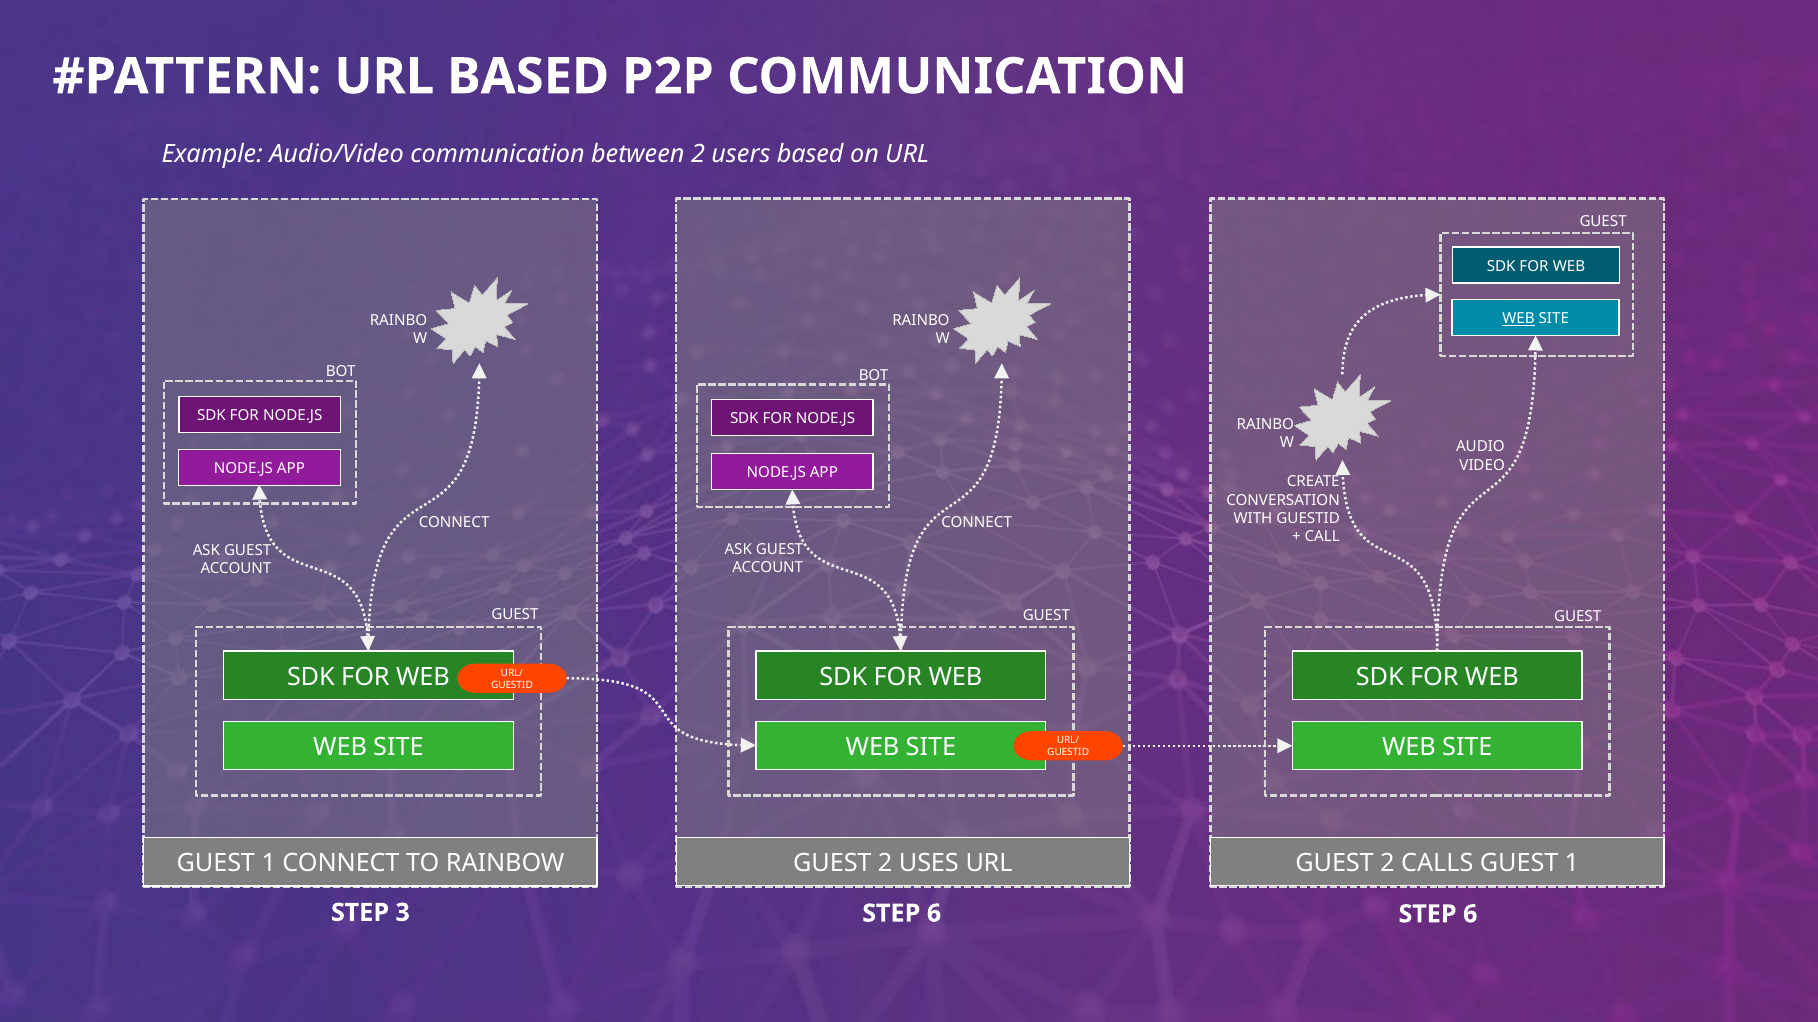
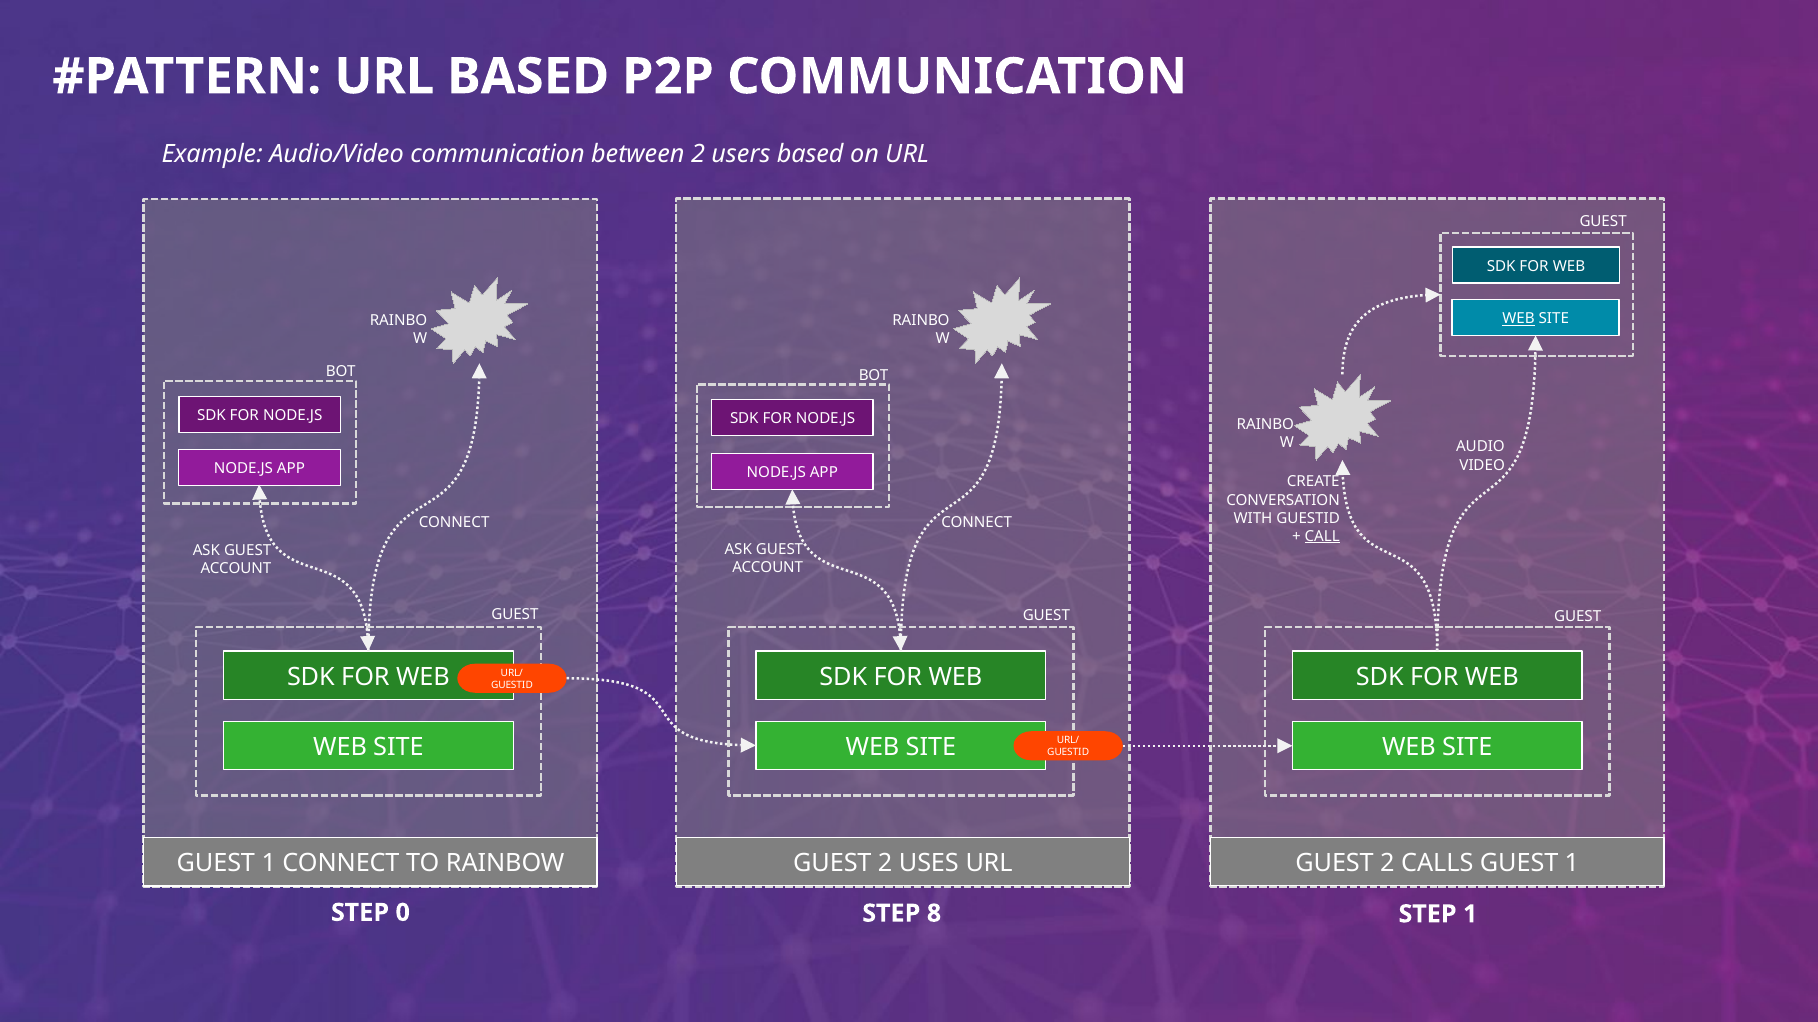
CALL underline: none -> present
3: 3 -> 0
6 at (934, 914): 6 -> 8
6 at (1470, 915): 6 -> 1
